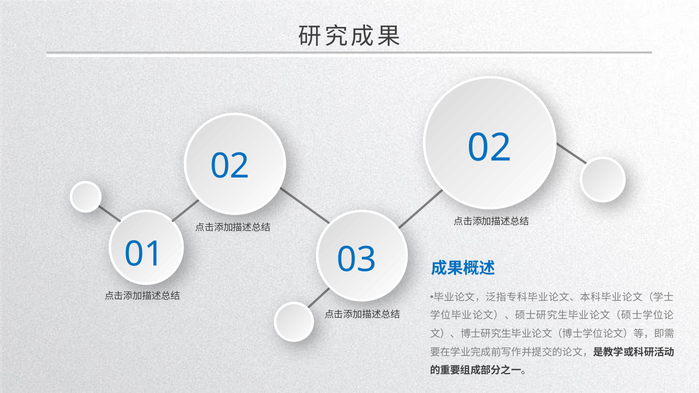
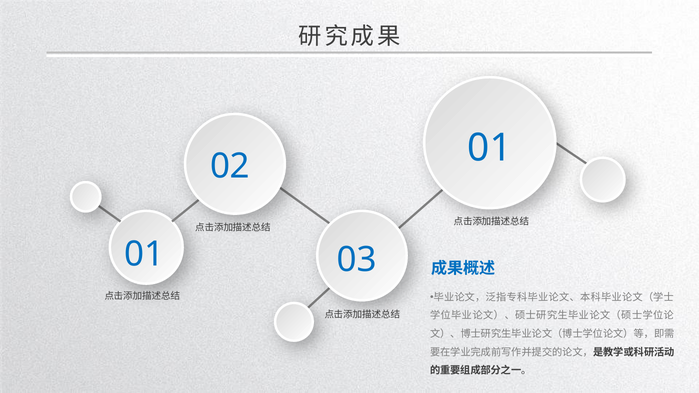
02 02: 02 -> 01
